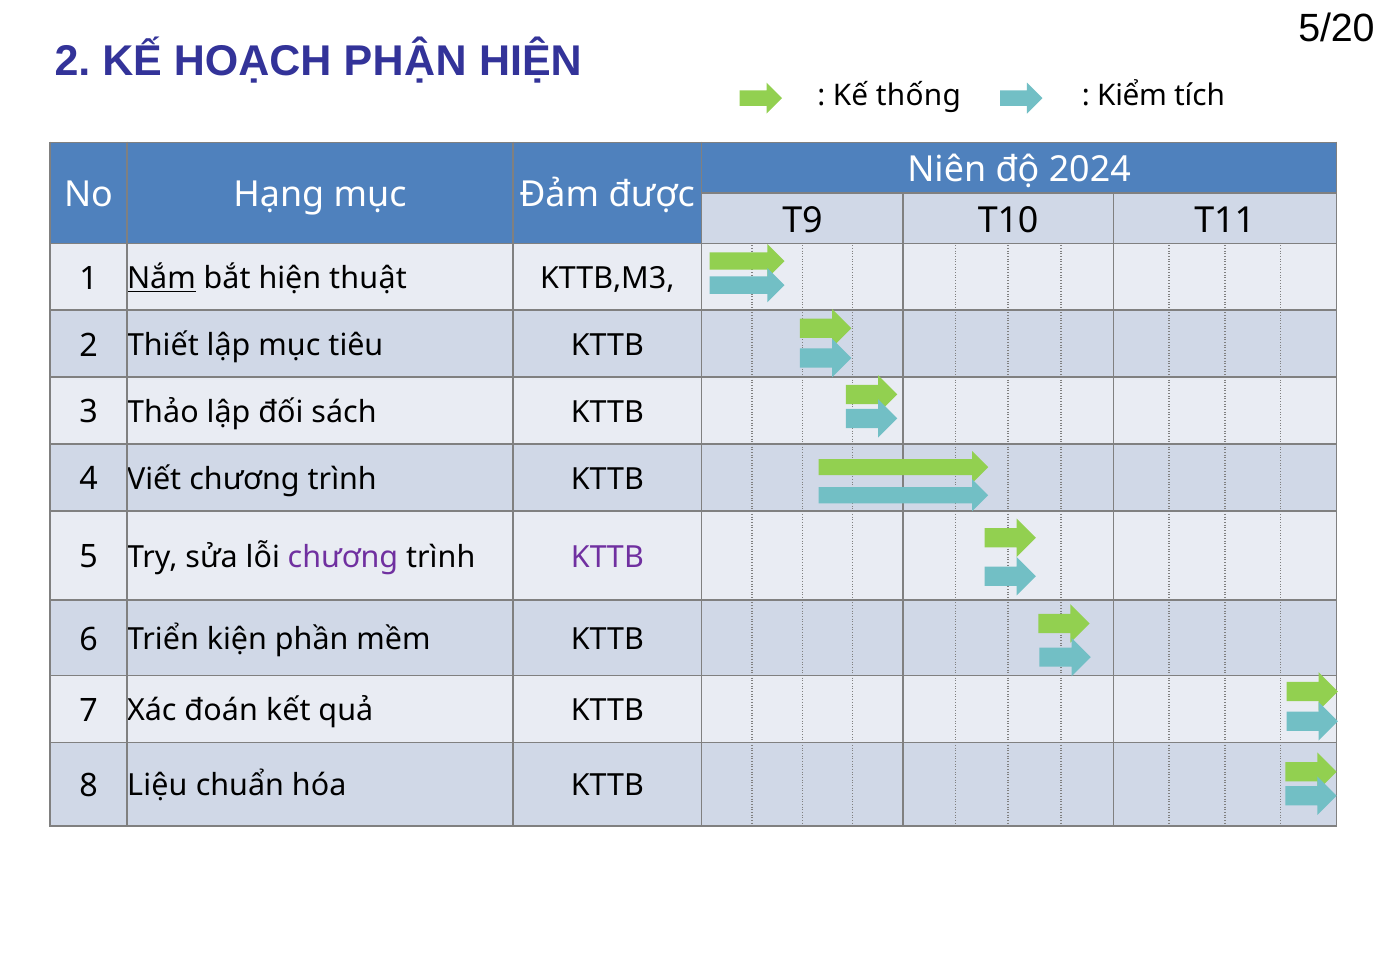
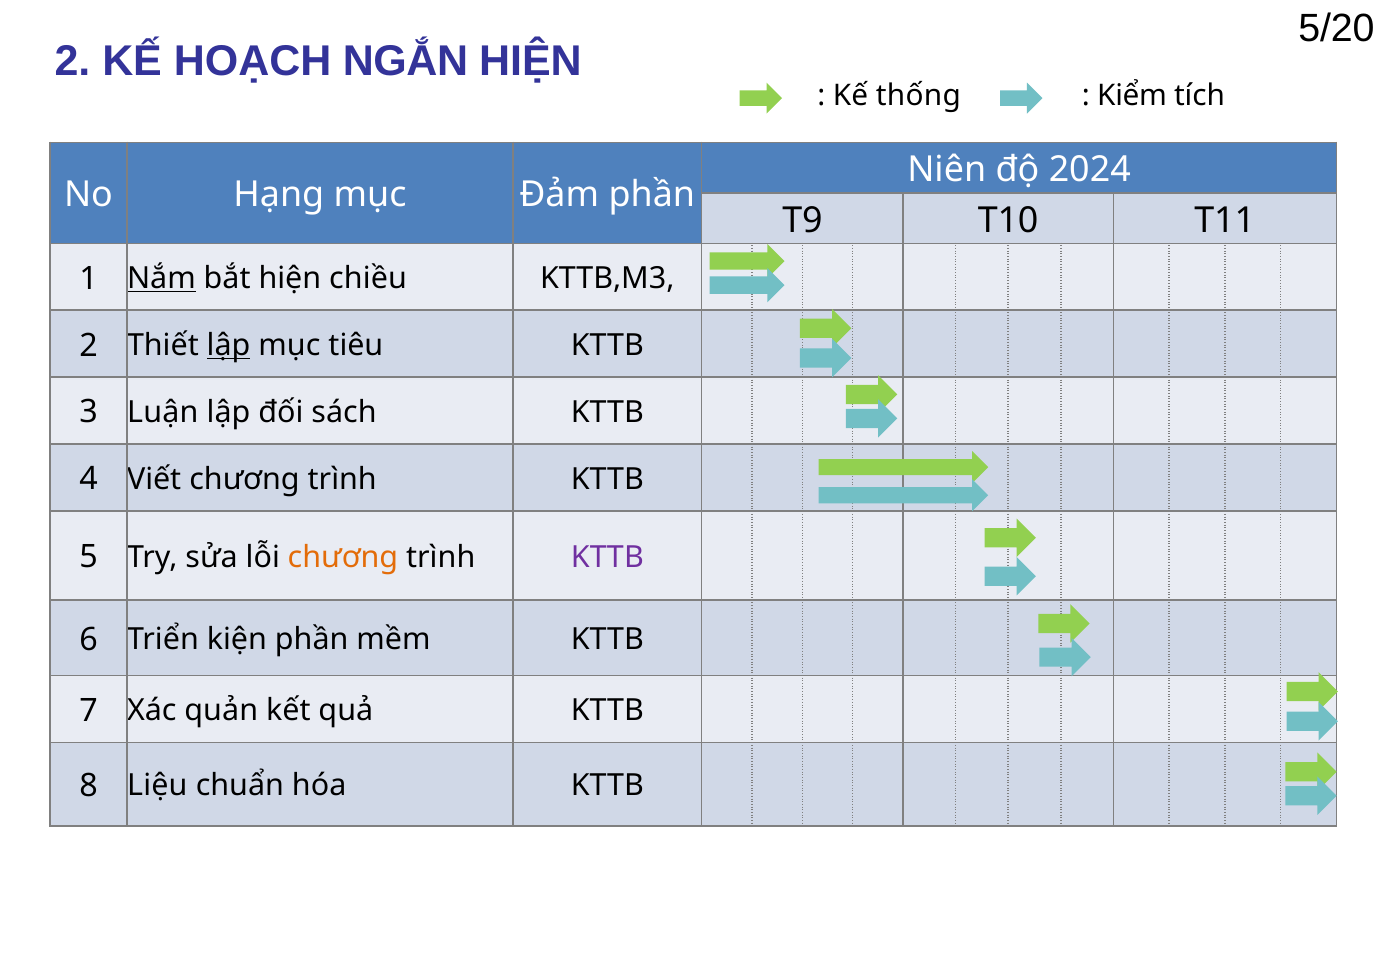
PHẬN: PHẬN -> NGẮN
Đảm được: được -> phần
thuật: thuật -> chiều
lập at (229, 345) underline: none -> present
Thảo: Thảo -> Luận
chương at (343, 557) colour: purple -> orange
đoán: đoán -> quản
